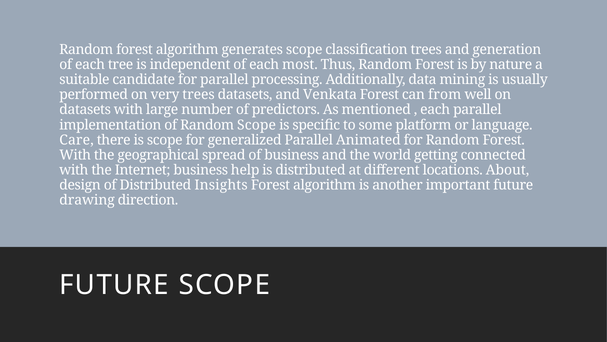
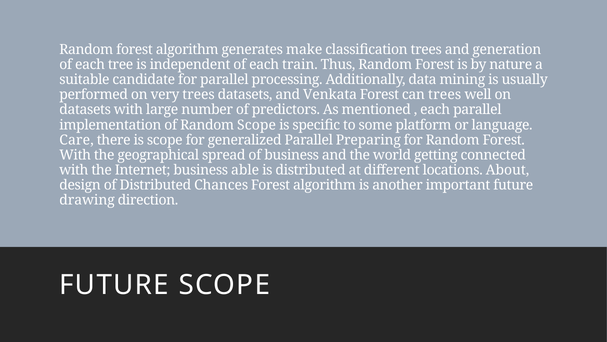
generates scope: scope -> make
most: most -> train
can from: from -> trees
Animated: Animated -> Preparing
help: help -> able
Insights: Insights -> Chances
